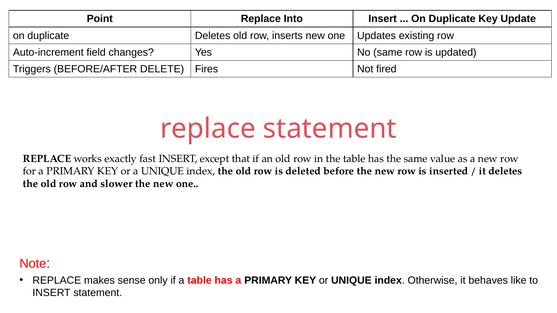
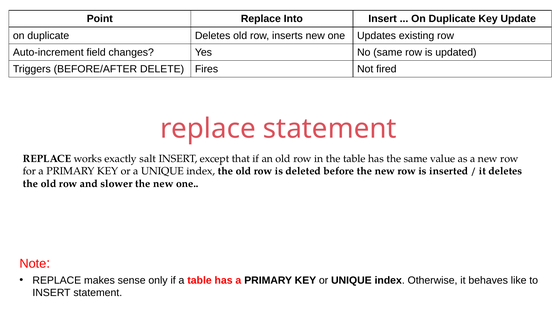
fast: fast -> salt
